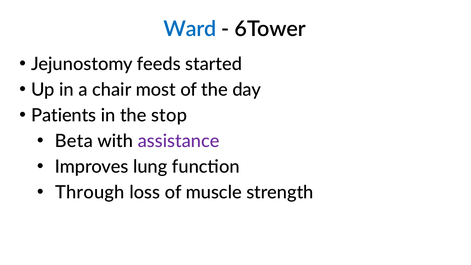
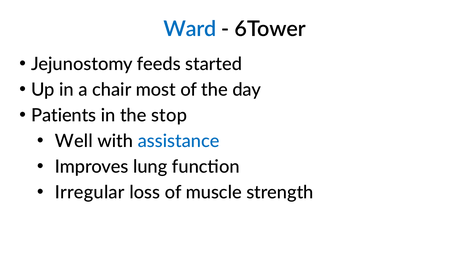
Beta: Beta -> Well
assistance colour: purple -> blue
Through: Through -> Irregular
